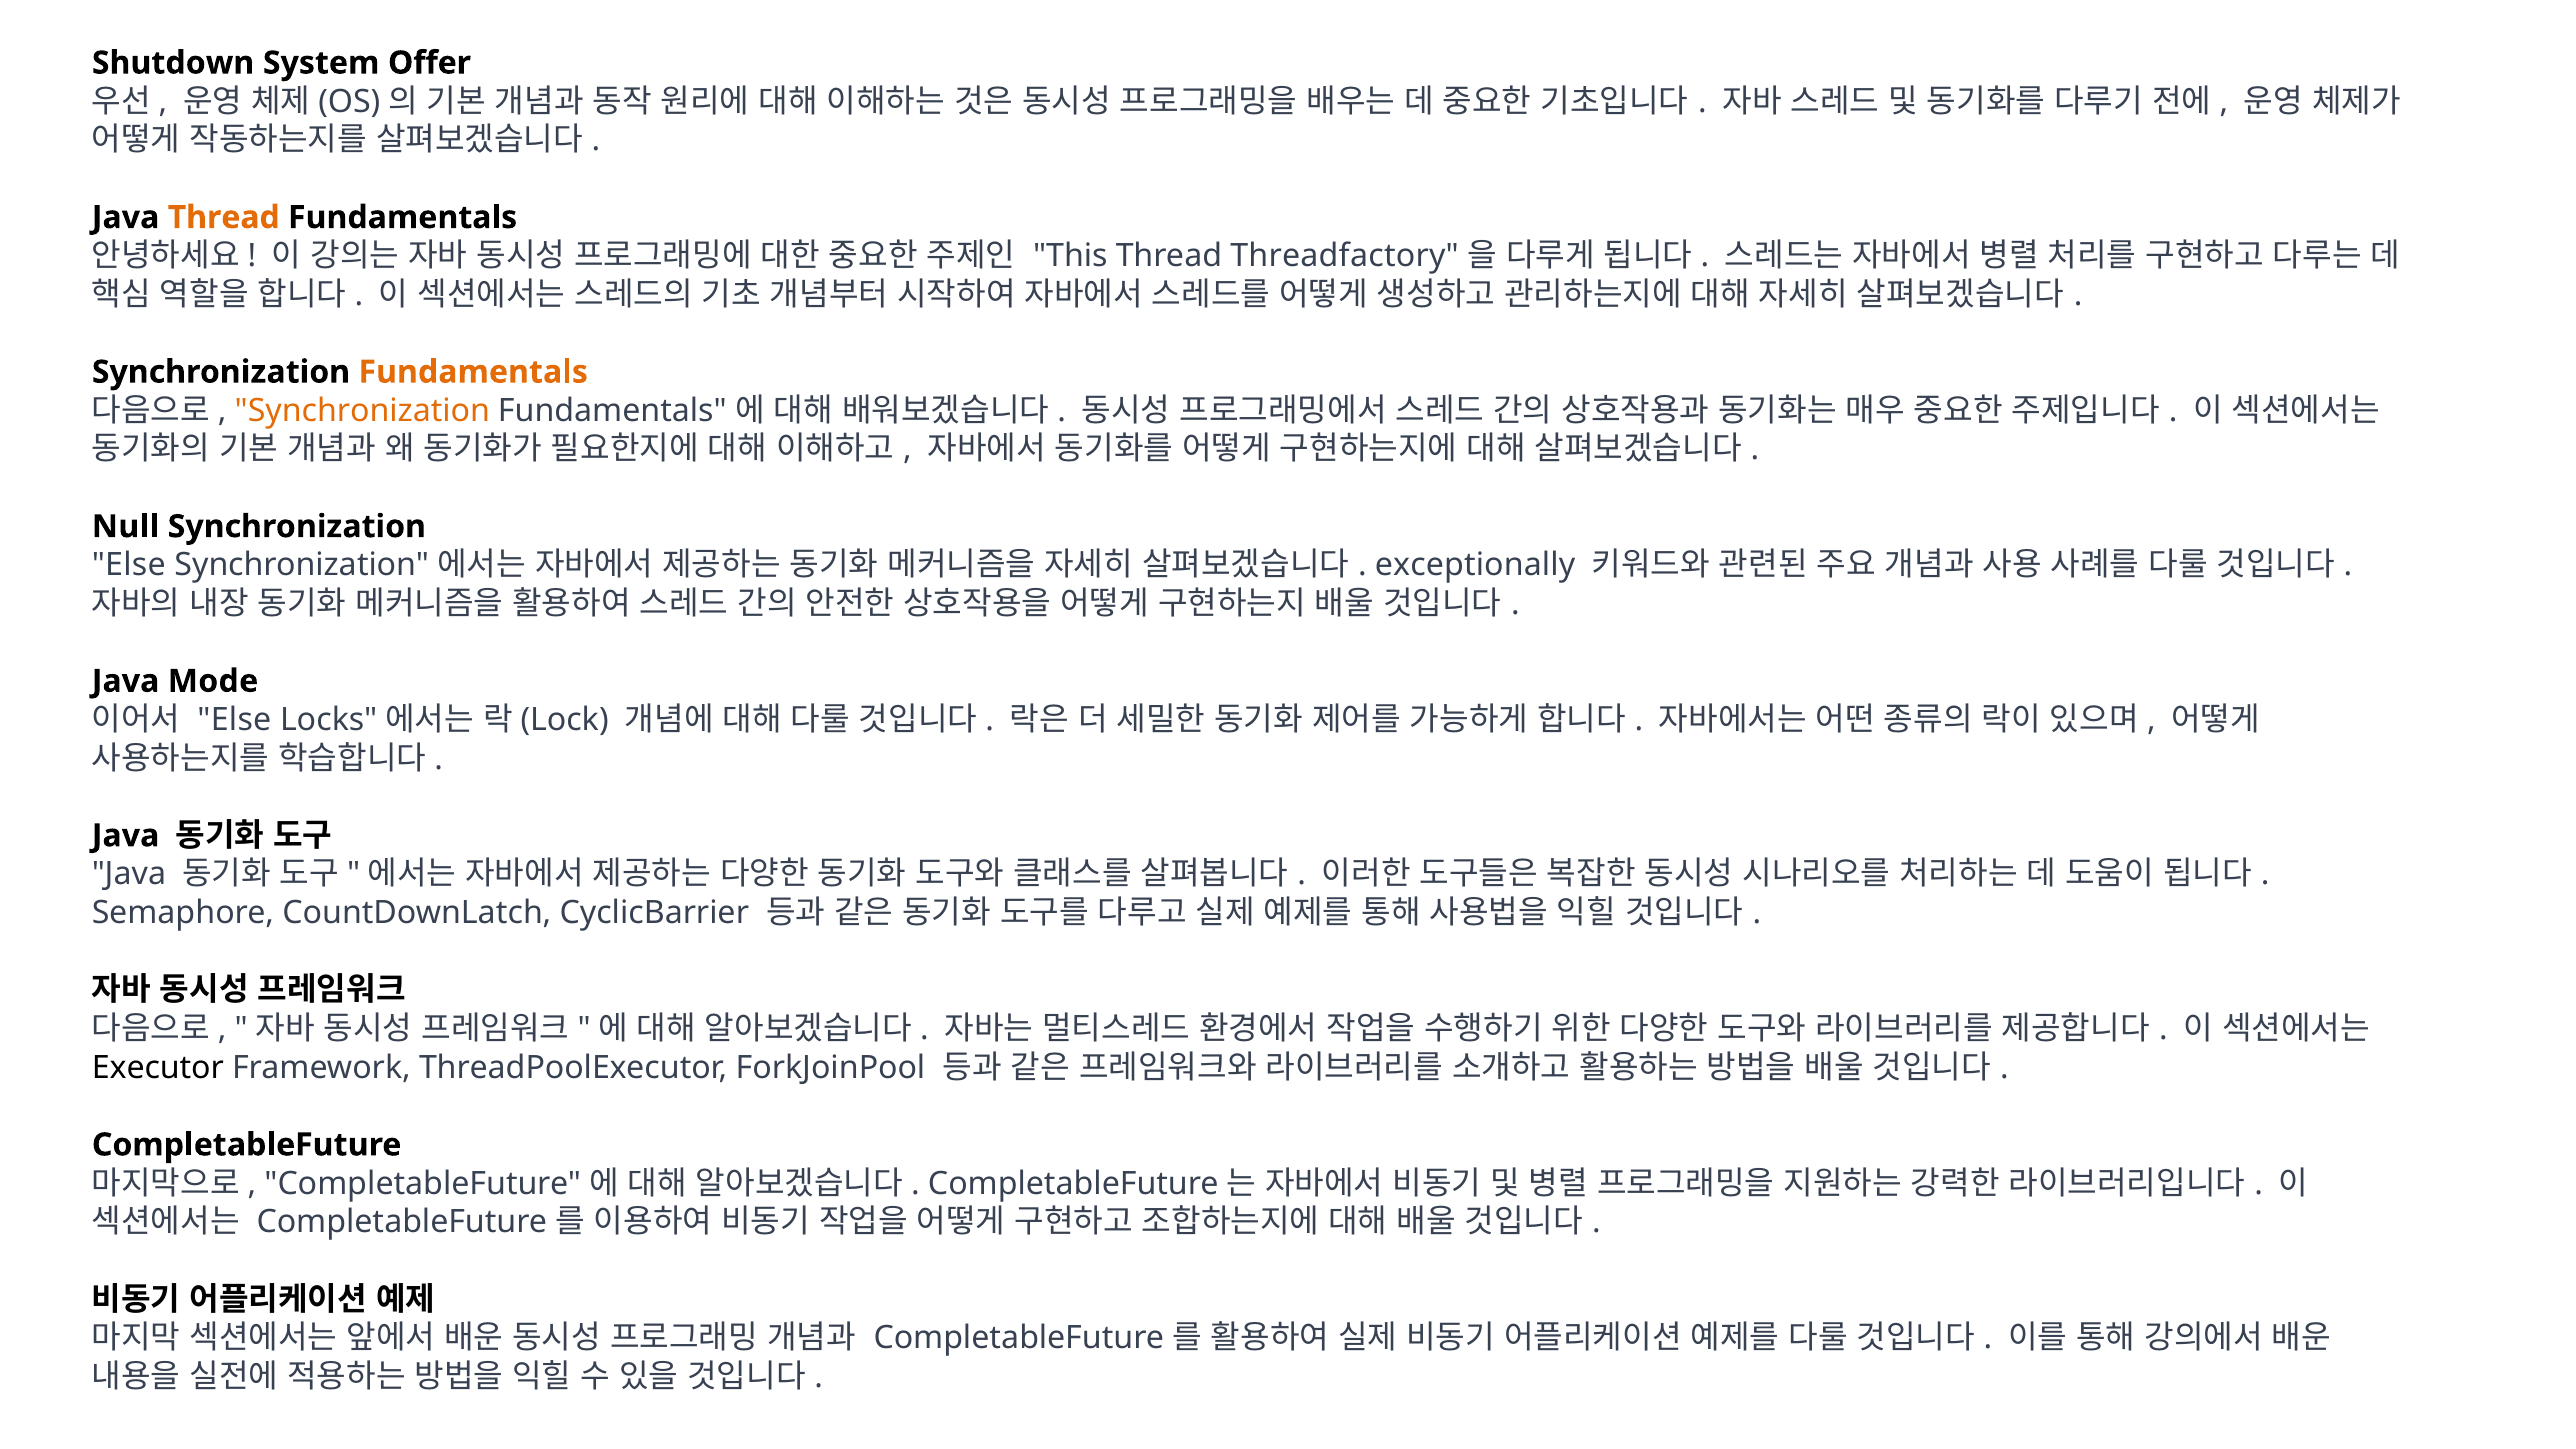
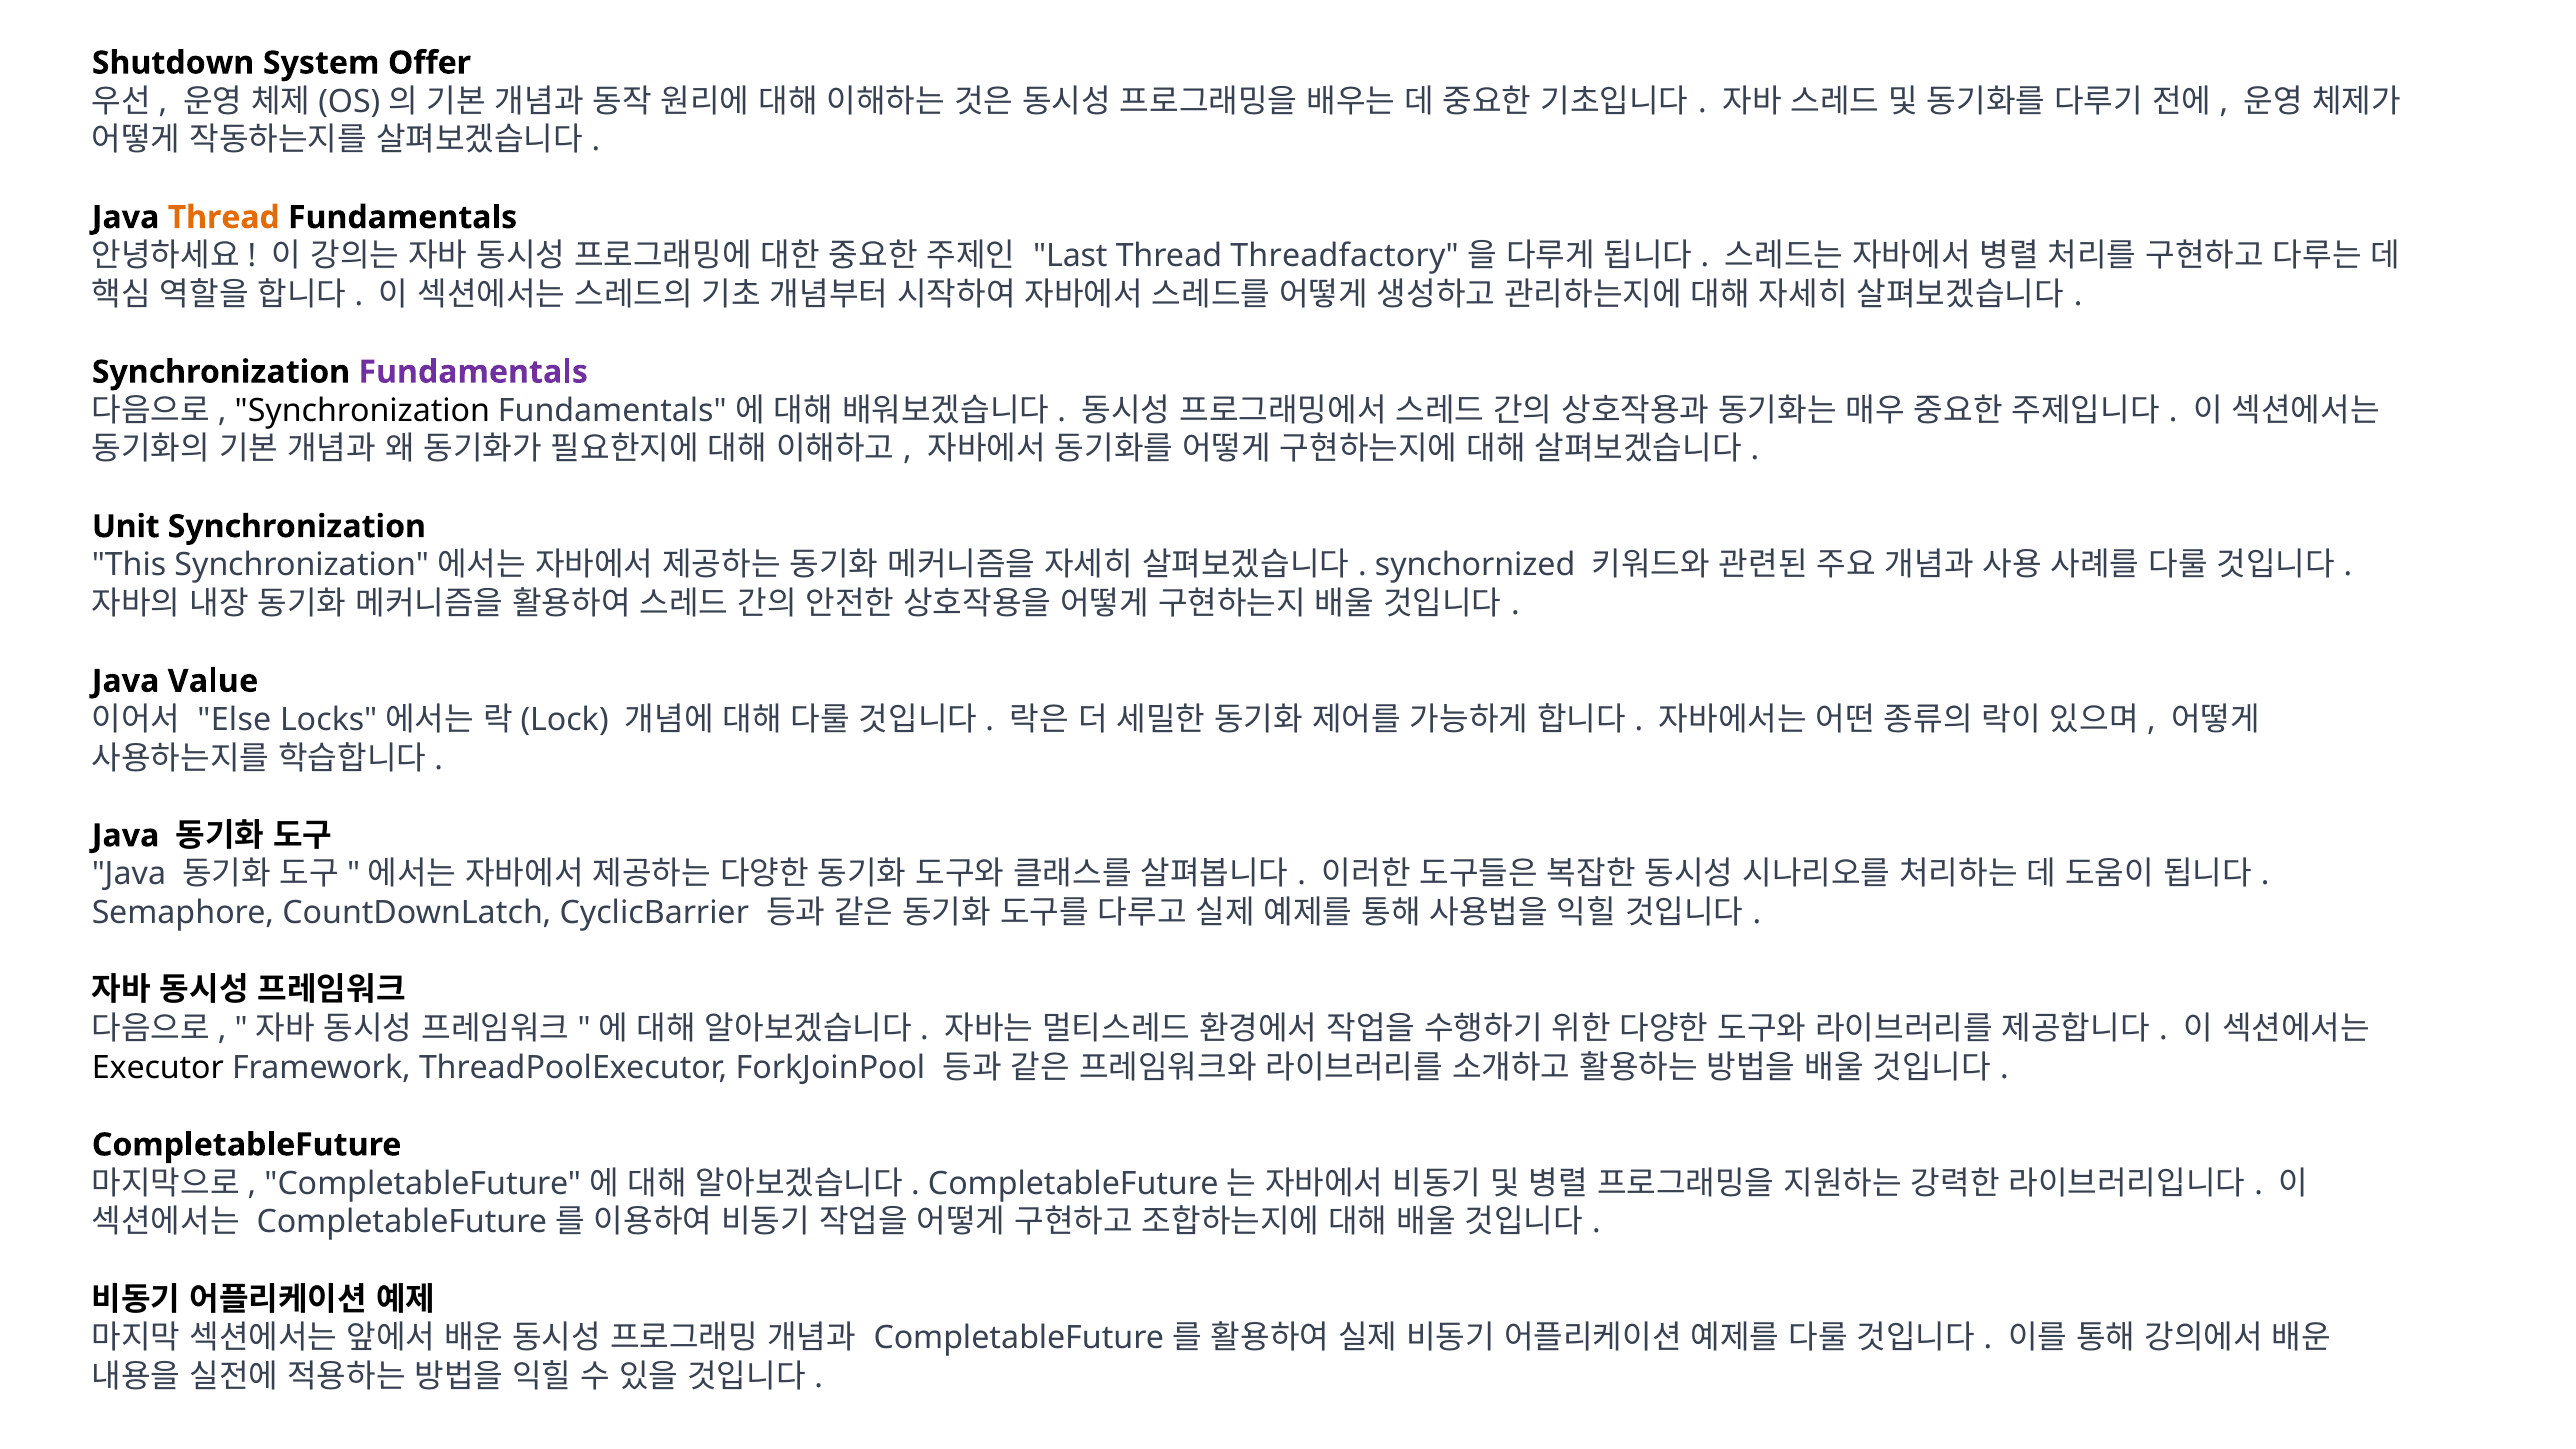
This: This -> Last
Fundamentals at (473, 372) colour: orange -> purple
Synchronization at (362, 411) colour: orange -> black
Null: Null -> Unit
Else at (129, 565): Else -> This
exceptionally: exceptionally -> synchornized
Mode: Mode -> Value
